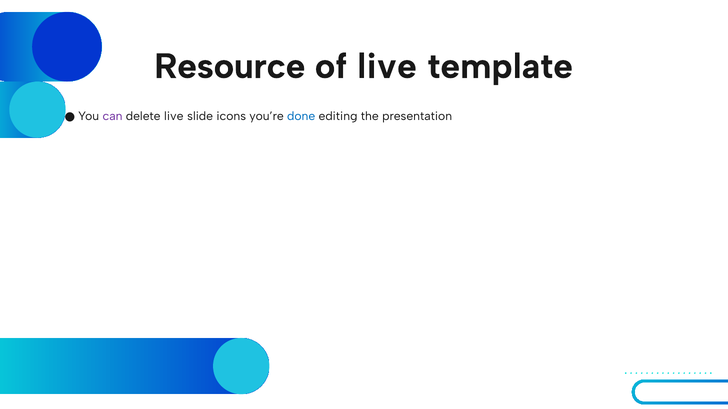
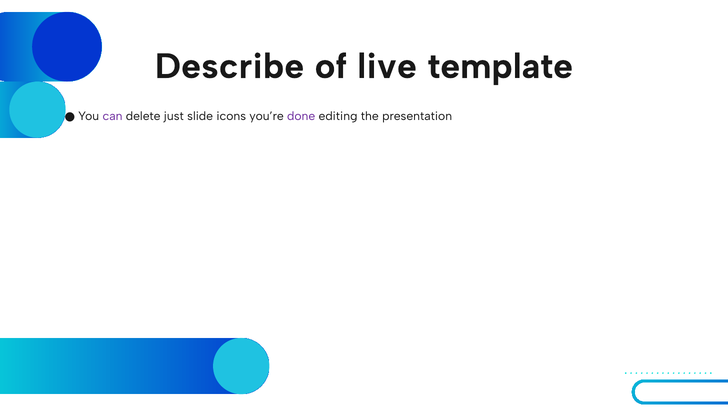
Resource: Resource -> Describe
delete live: live -> just
done colour: blue -> purple
